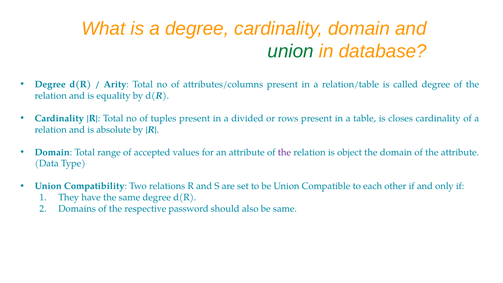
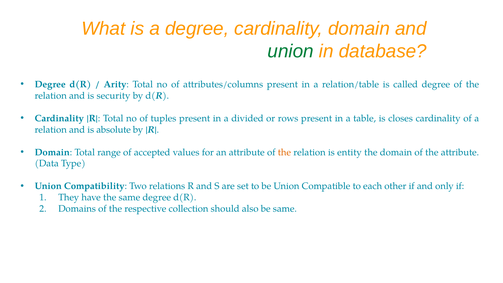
equality: equality -> security
the at (284, 152) colour: purple -> orange
object: object -> entity
password: password -> collection
